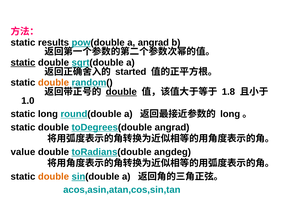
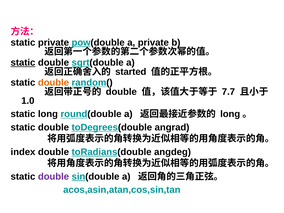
static results: results -> private
a angrad: angrad -> private
double at (121, 92) underline: present -> none
1.8: 1.8 -> 7.7
value: value -> index
double at (53, 176) colour: orange -> purple
